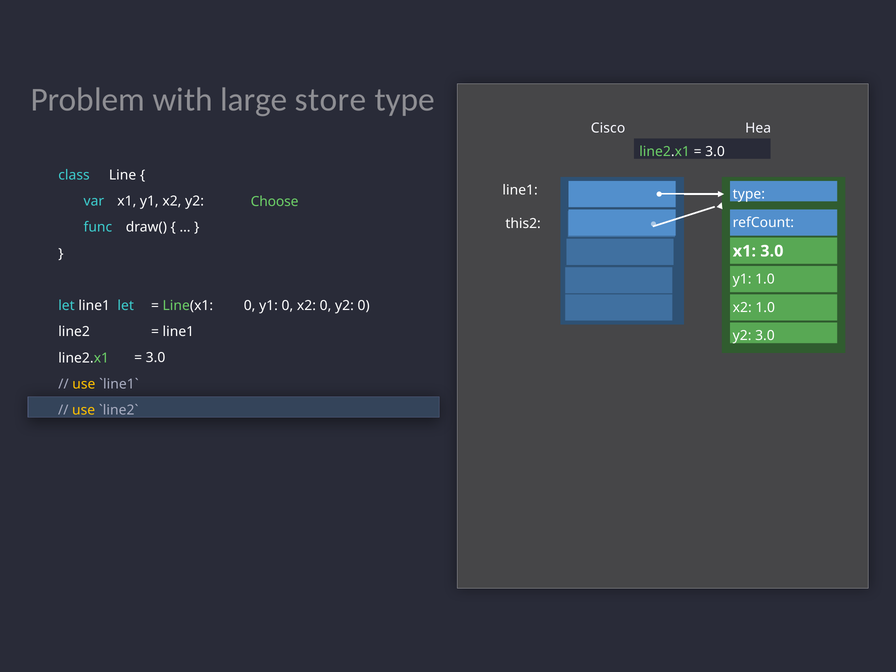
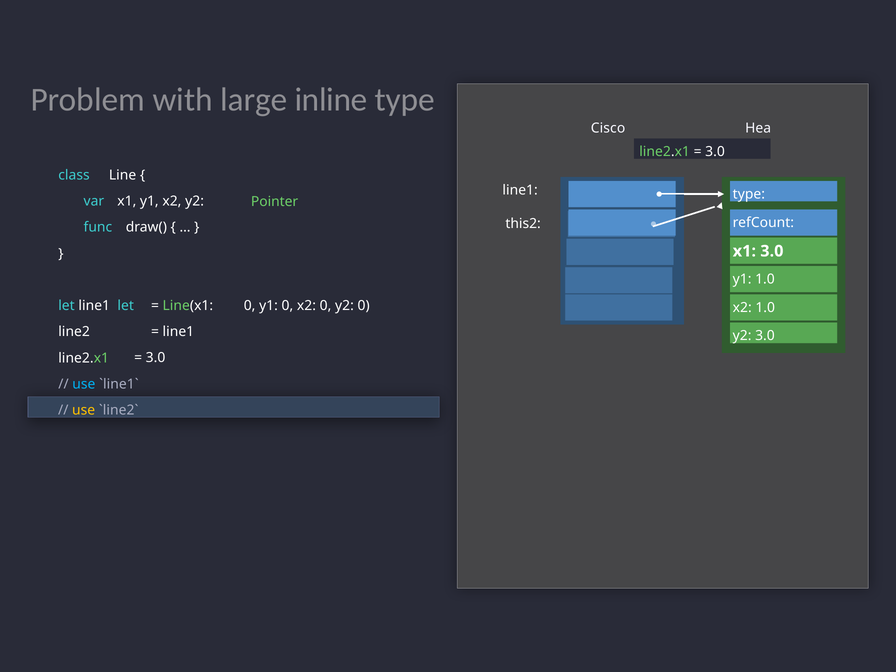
store: store -> inline
Choose: Choose -> Pointer
use at (84, 384) colour: yellow -> light blue
